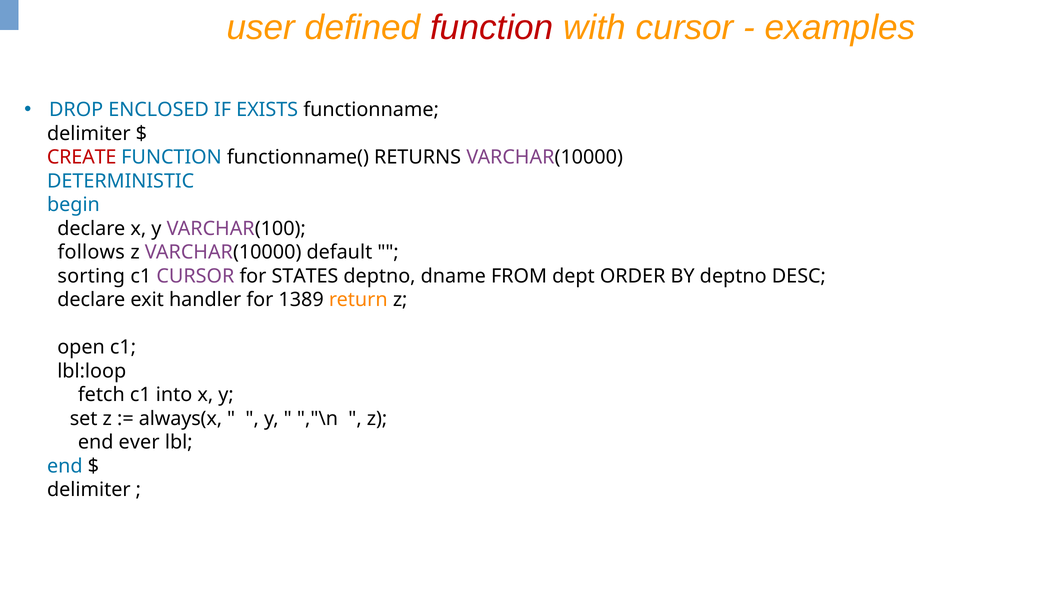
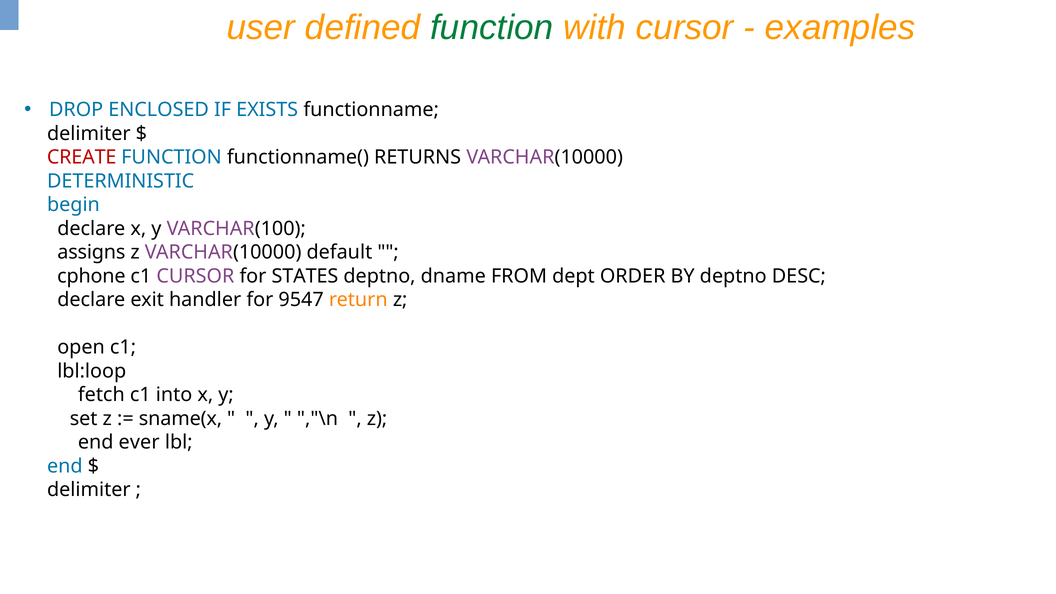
function at (492, 27) colour: red -> green
follows: follows -> assigns
sorting: sorting -> cphone
1389: 1389 -> 9547
always(x: always(x -> sname(x
